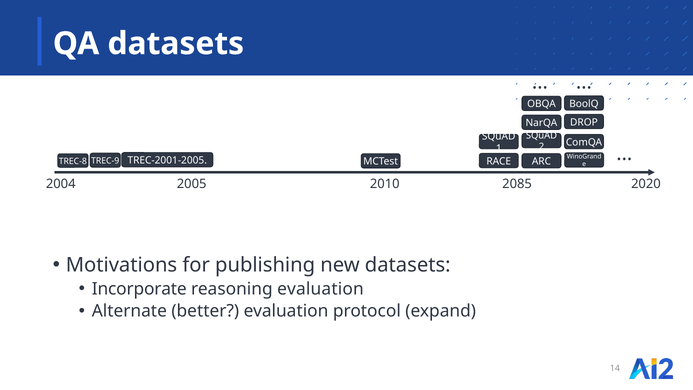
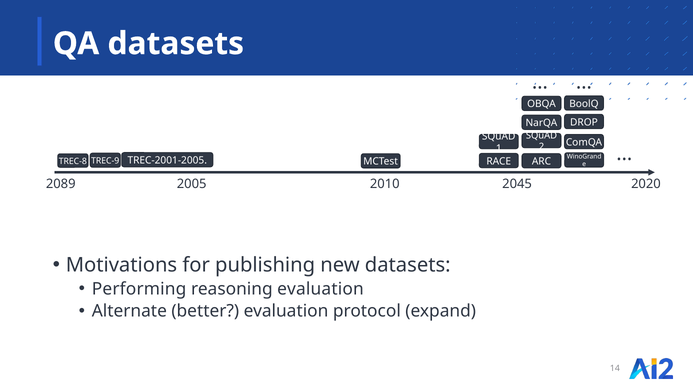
2004: 2004 -> 2089
2085: 2085 -> 2045
Incorporate: Incorporate -> Performing
